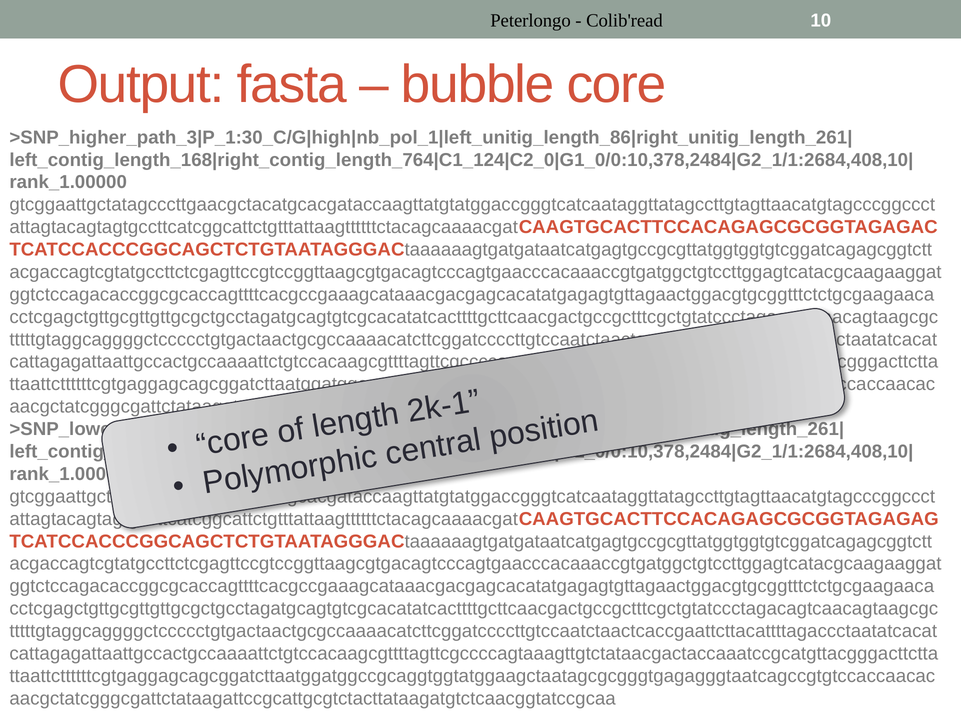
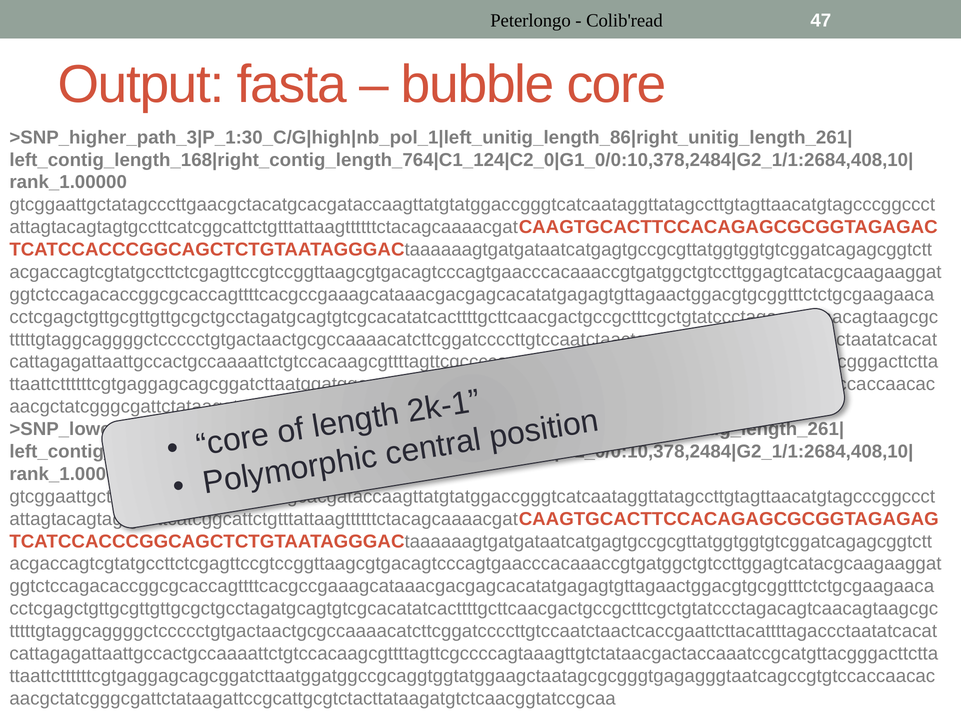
10: 10 -> 47
